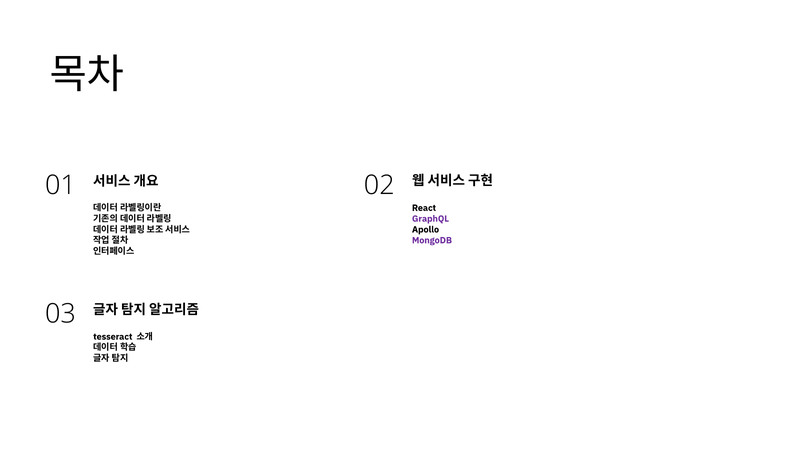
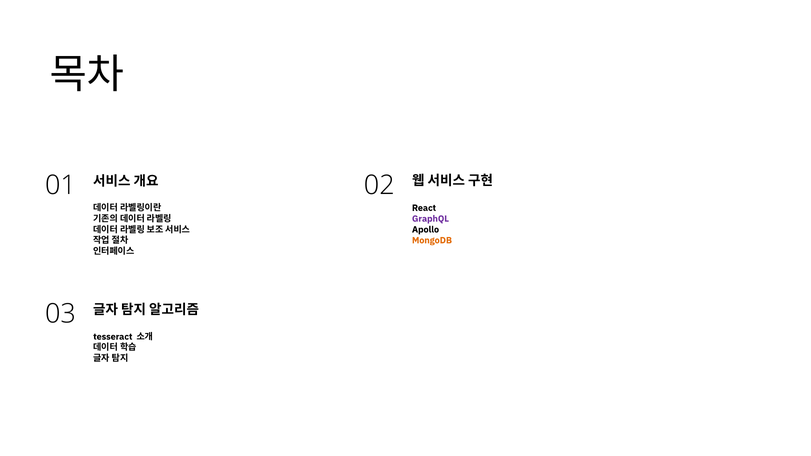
MongoDB colour: purple -> orange
